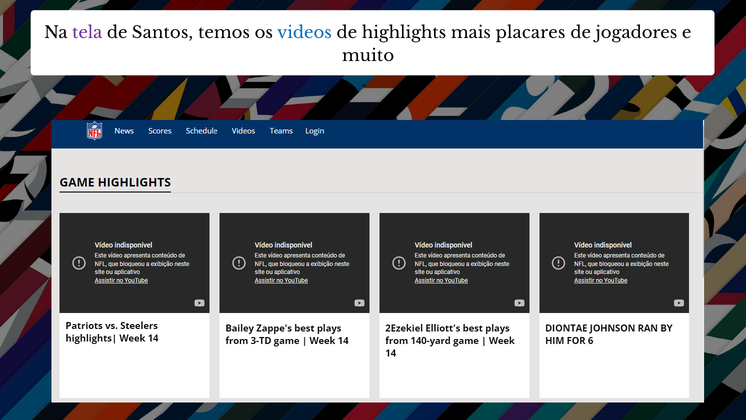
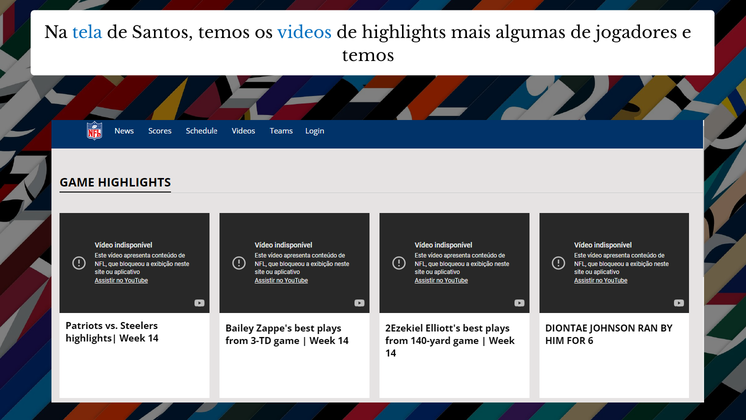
tela colour: purple -> blue
placares: placares -> algumas
muito at (368, 56): muito -> temos
